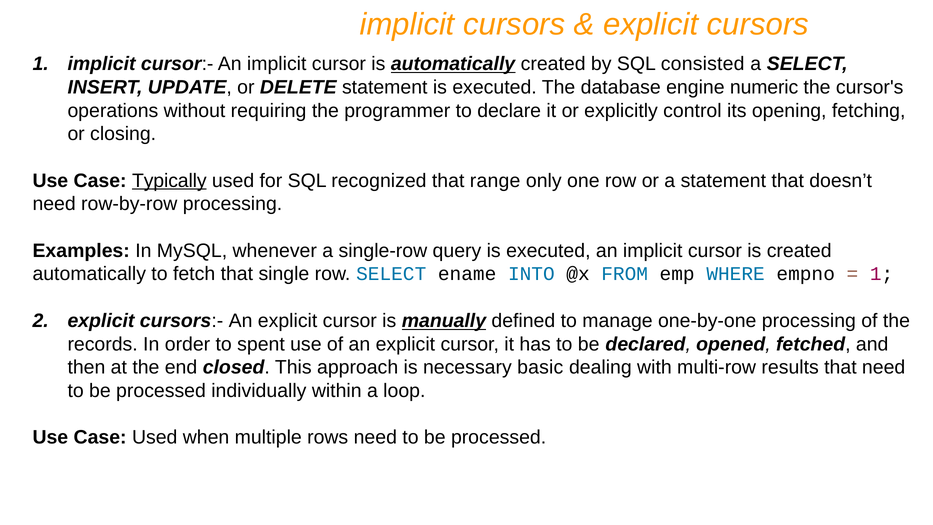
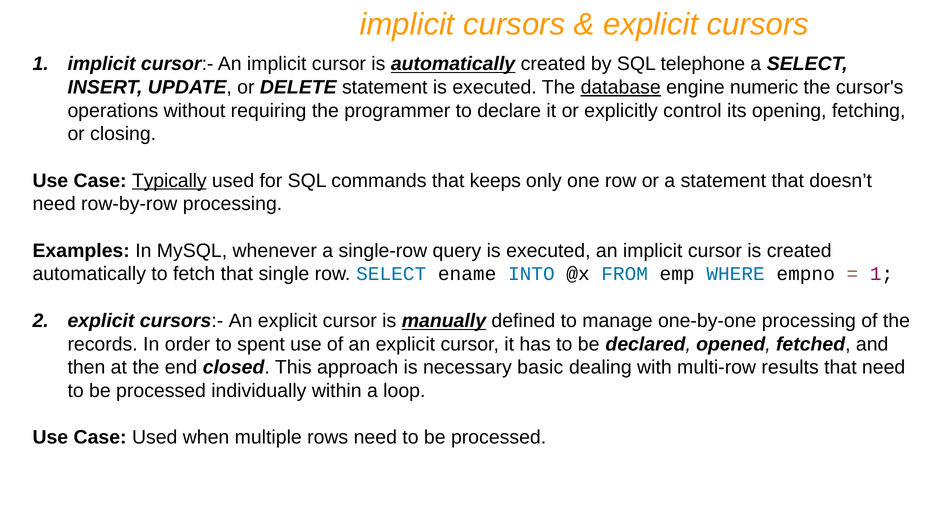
consisted: consisted -> telephone
database underline: none -> present
recognized: recognized -> commands
range: range -> keeps
